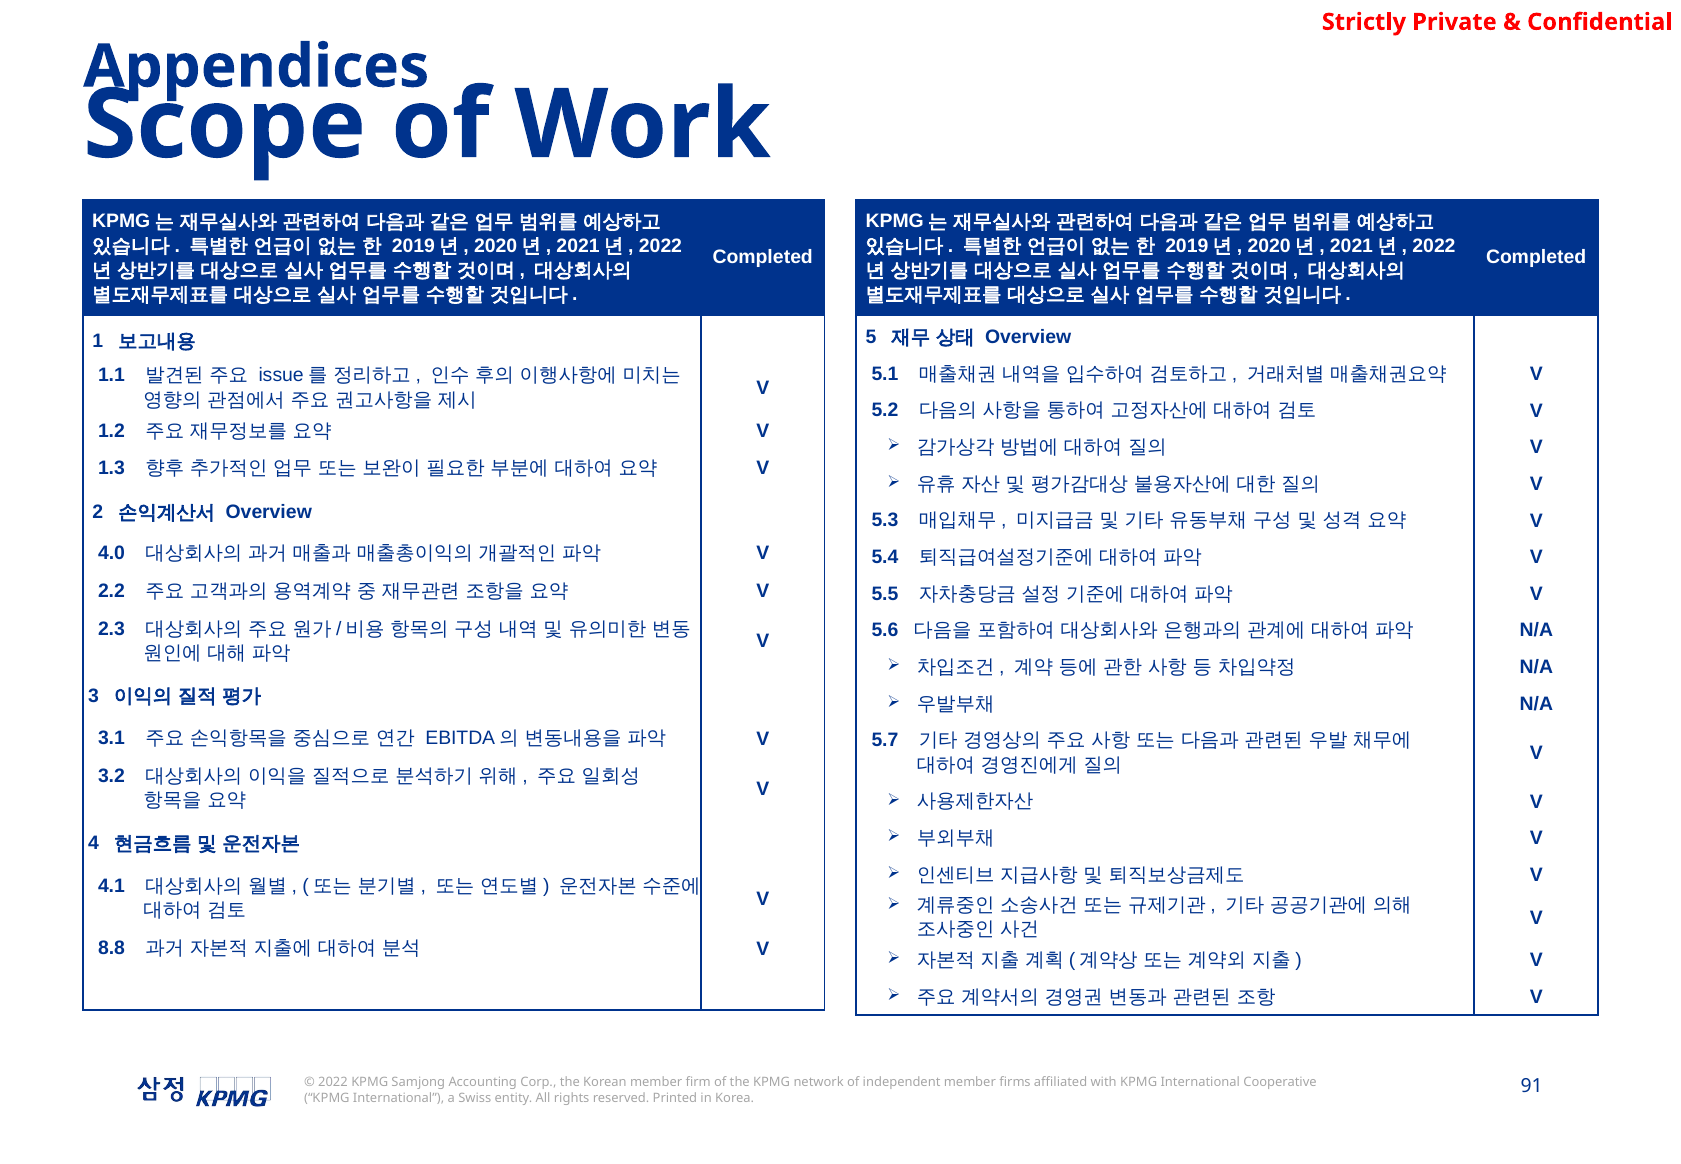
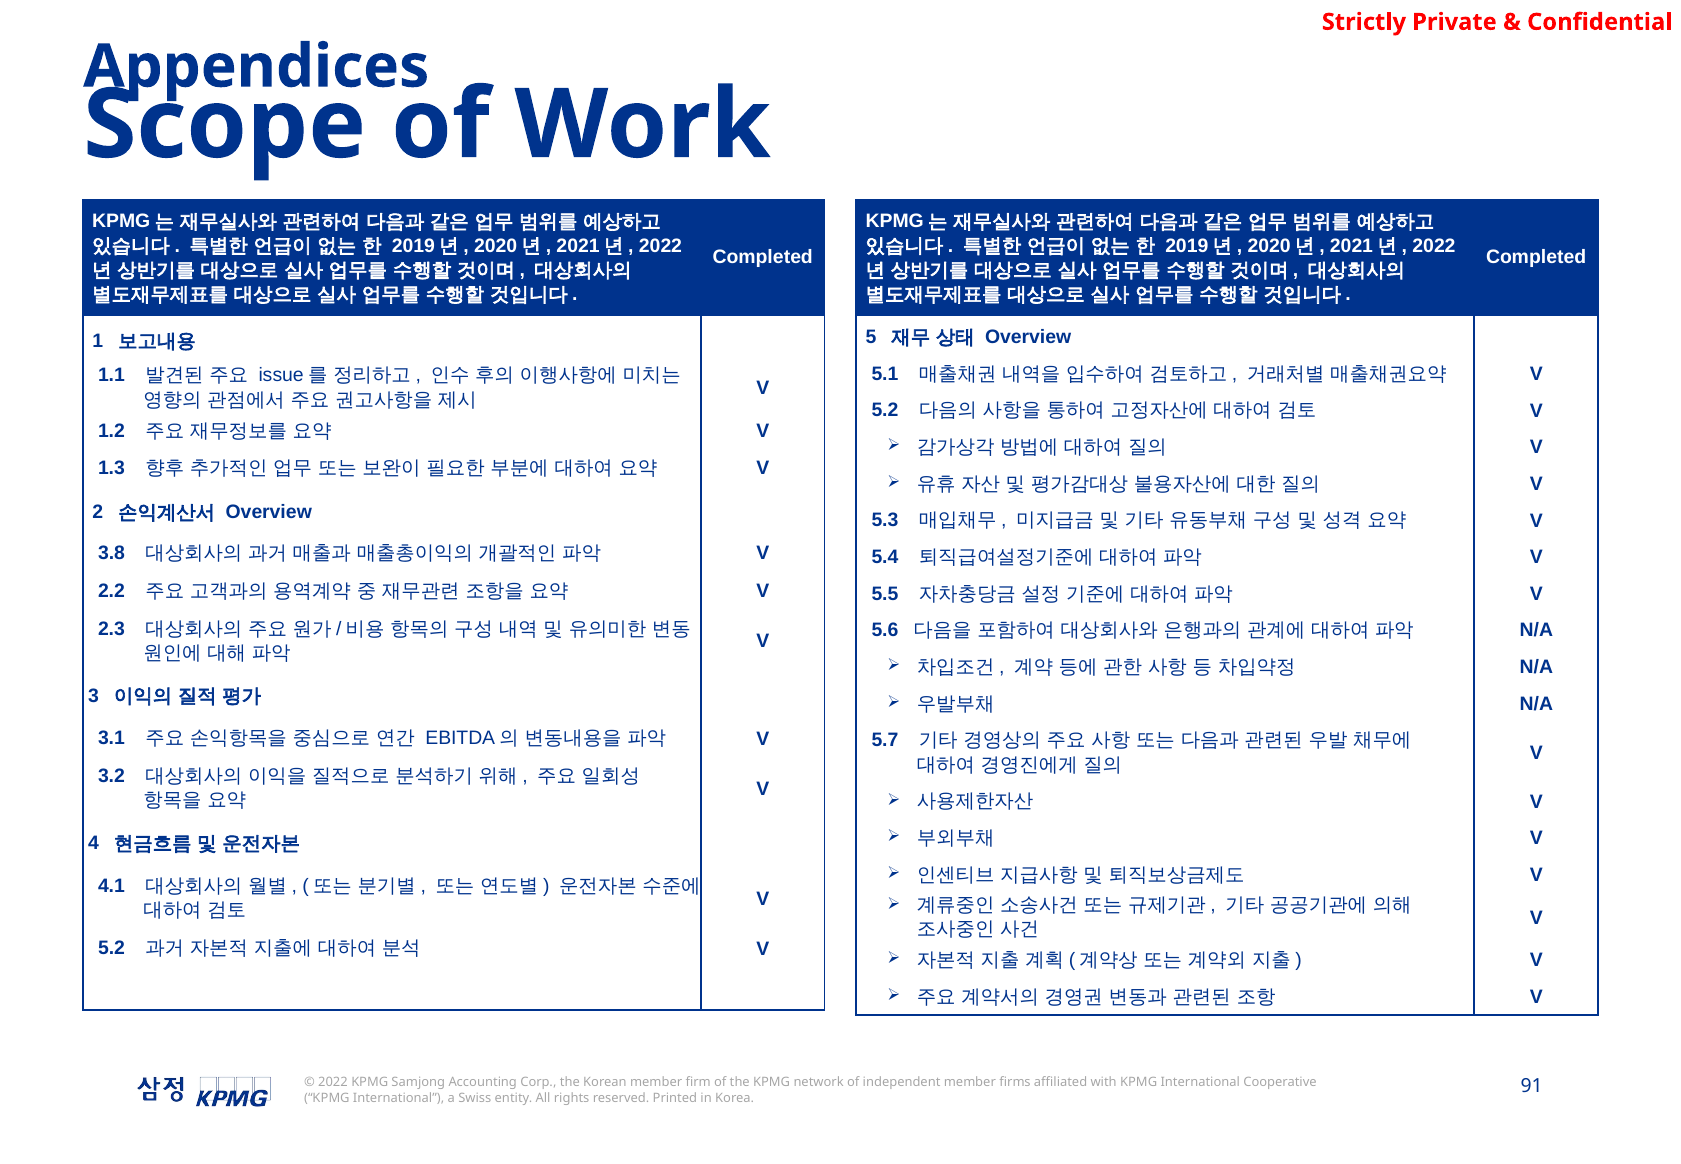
4.0: 4.0 -> 3.8
8.8 at (111, 948): 8.8 -> 5.2
